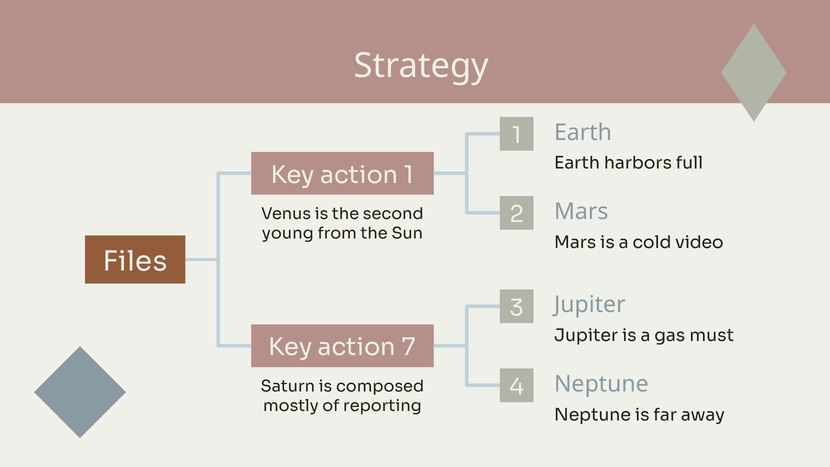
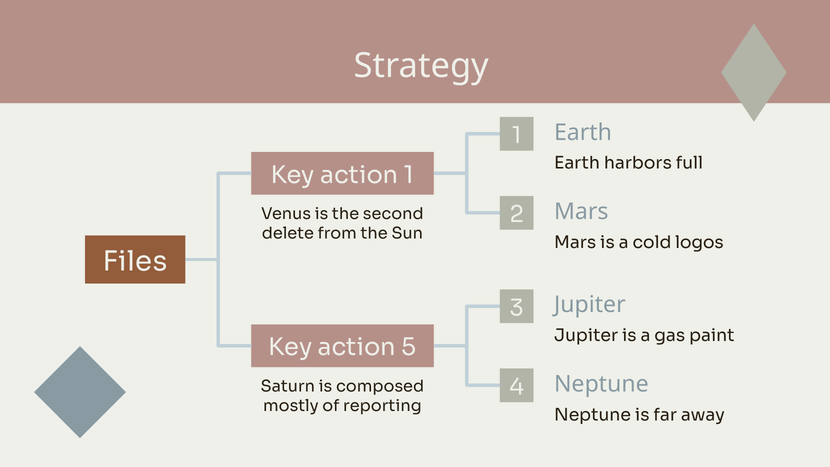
young: young -> delete
video: video -> logos
must: must -> paint
7: 7 -> 5
